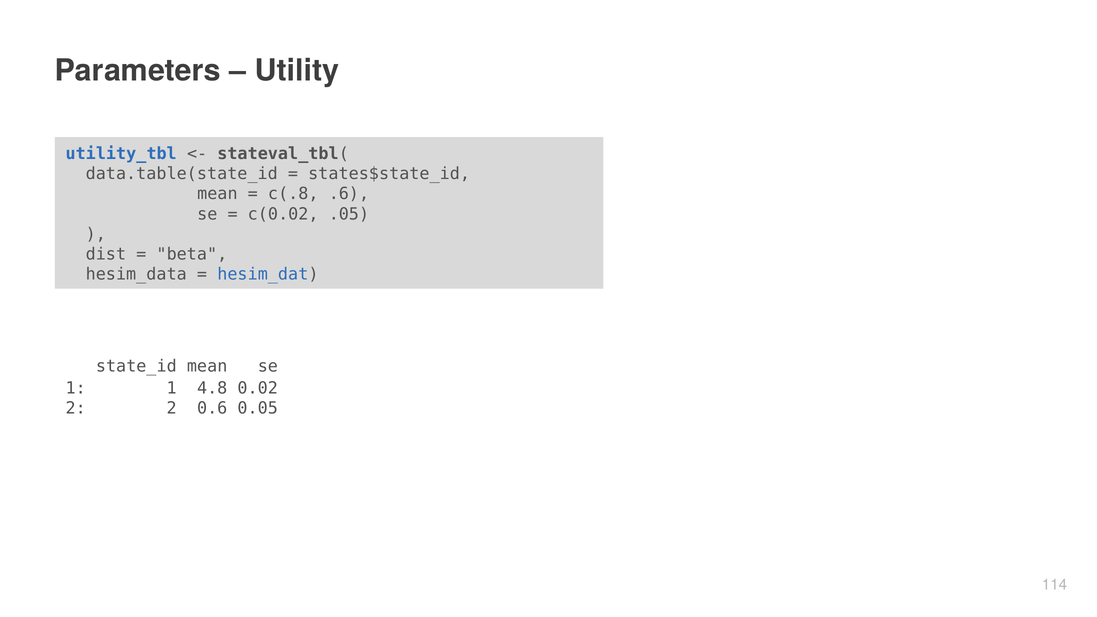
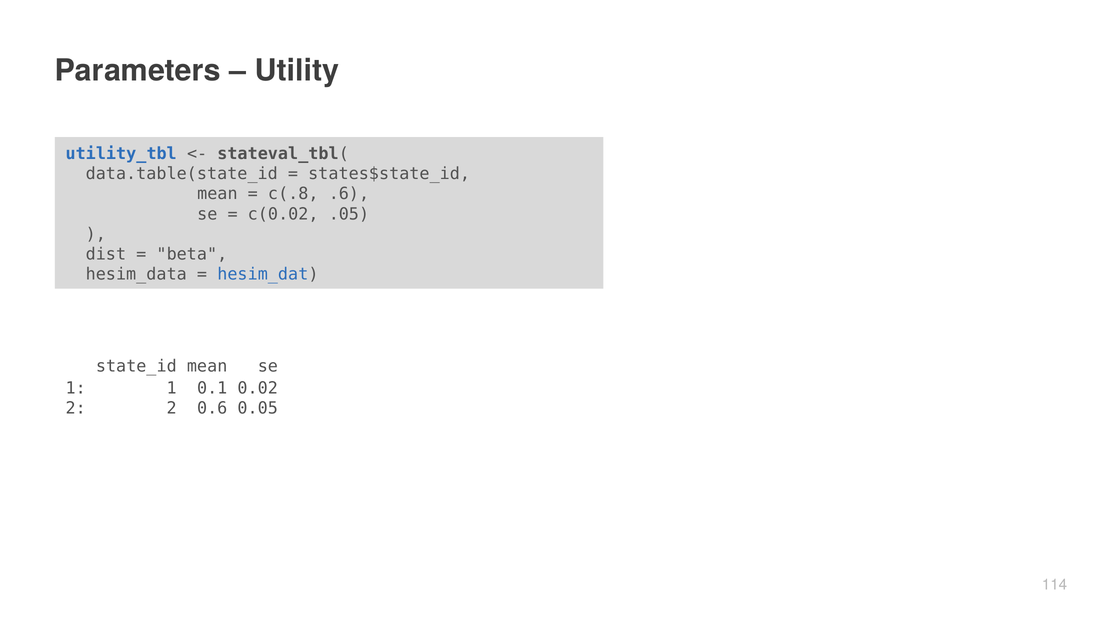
4.8: 4.8 -> 0.1
